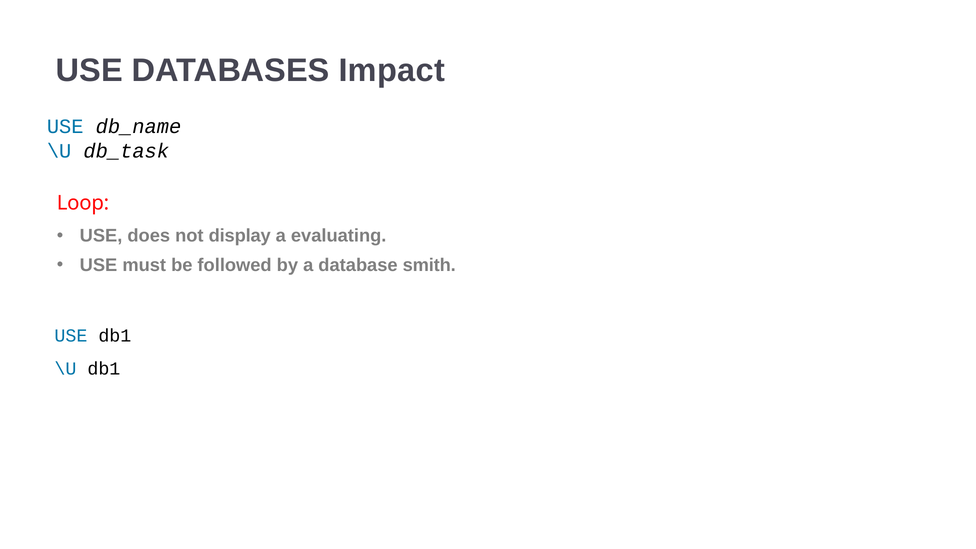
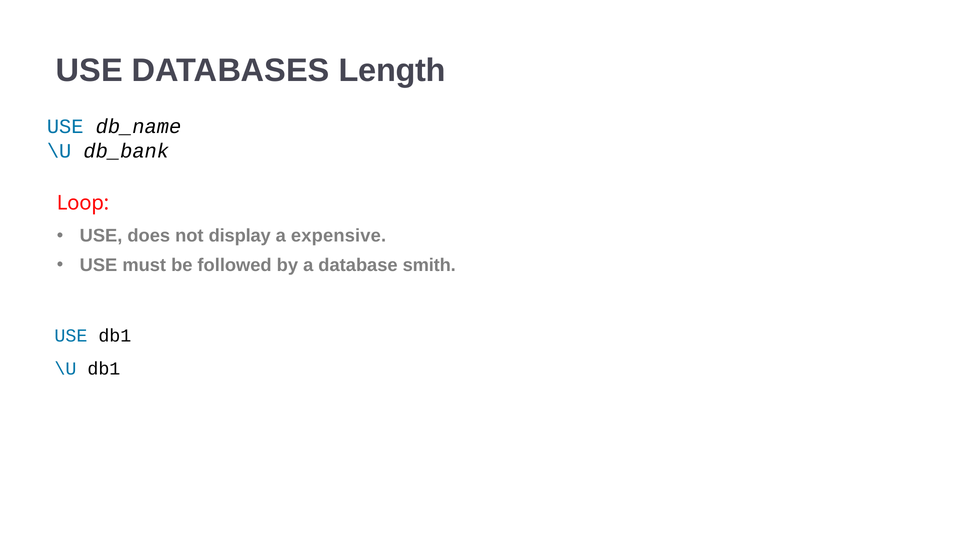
Impact: Impact -> Length
db_task: db_task -> db_bank
evaluating: evaluating -> expensive
